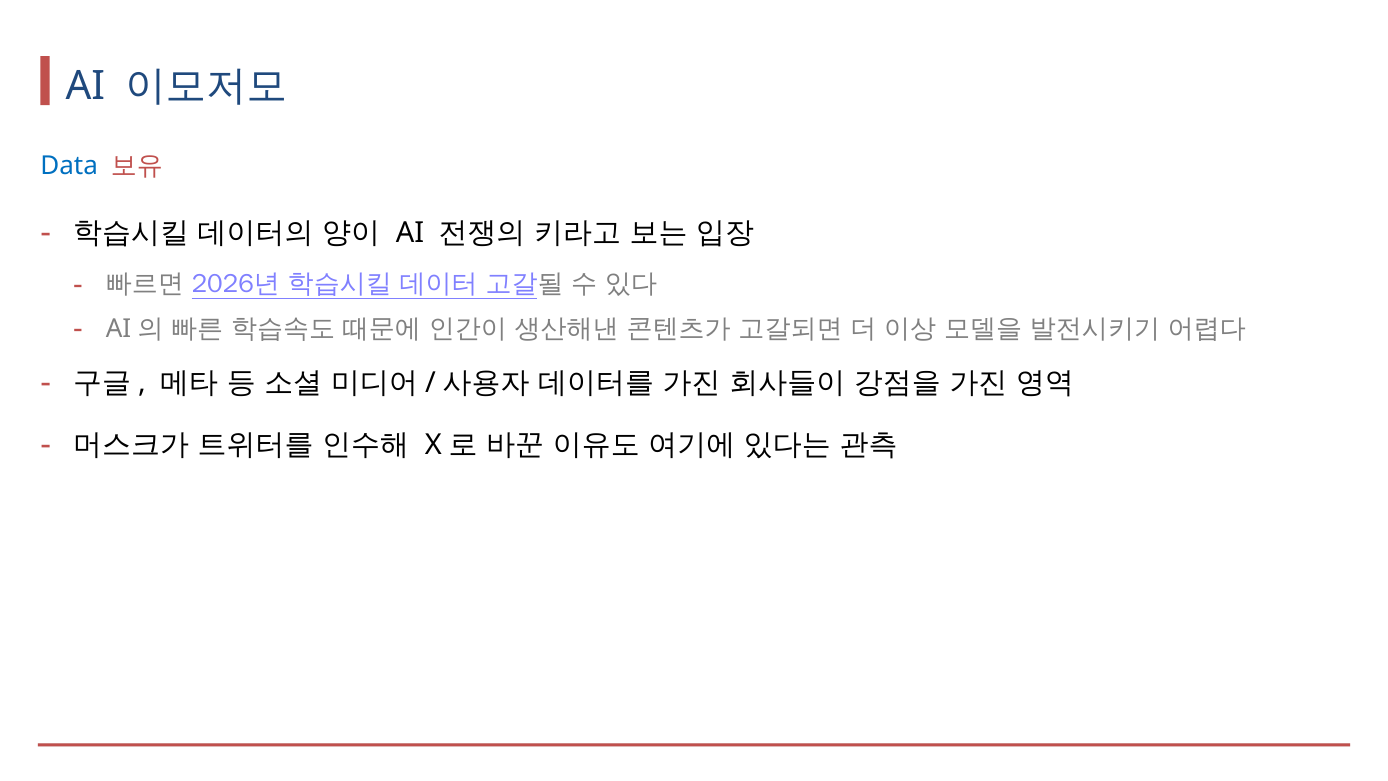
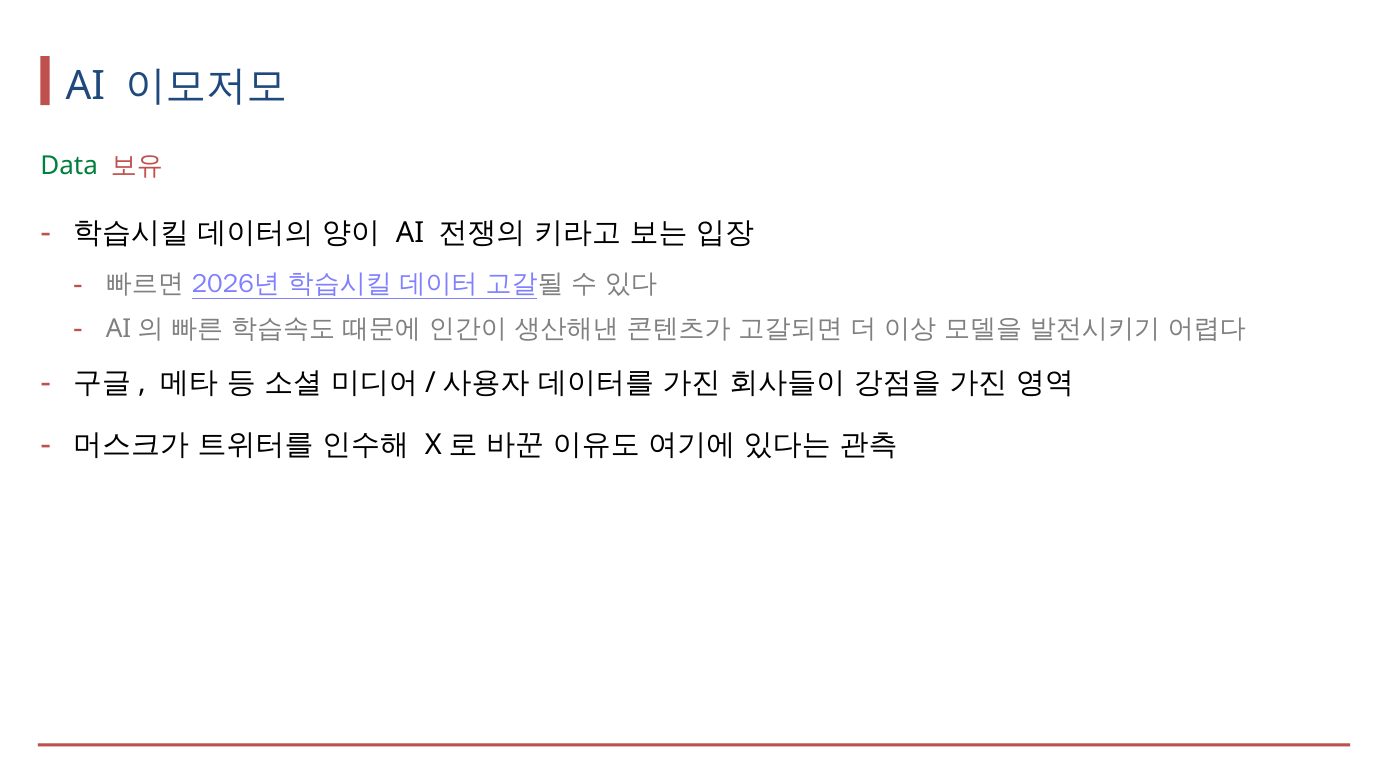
Data colour: blue -> green
